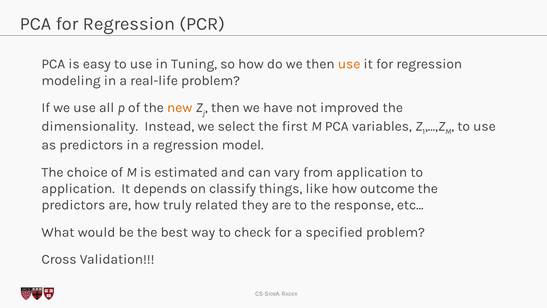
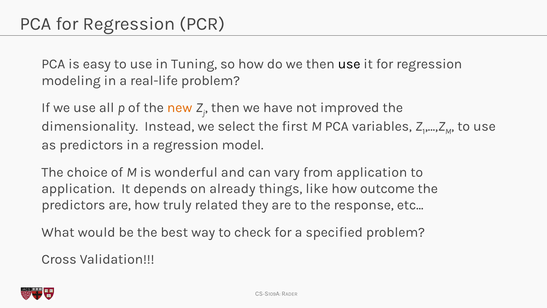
use at (349, 64) colour: orange -> black
estimated: estimated -> wonderful
classify: classify -> already
